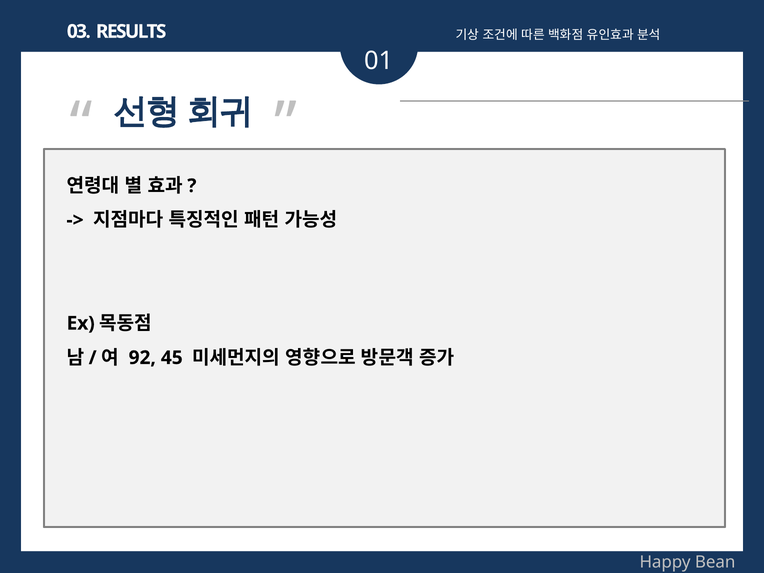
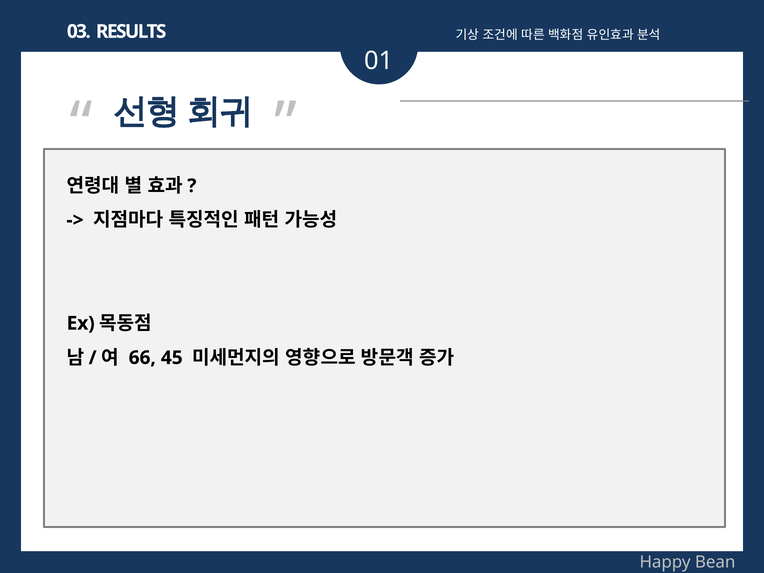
92: 92 -> 66
